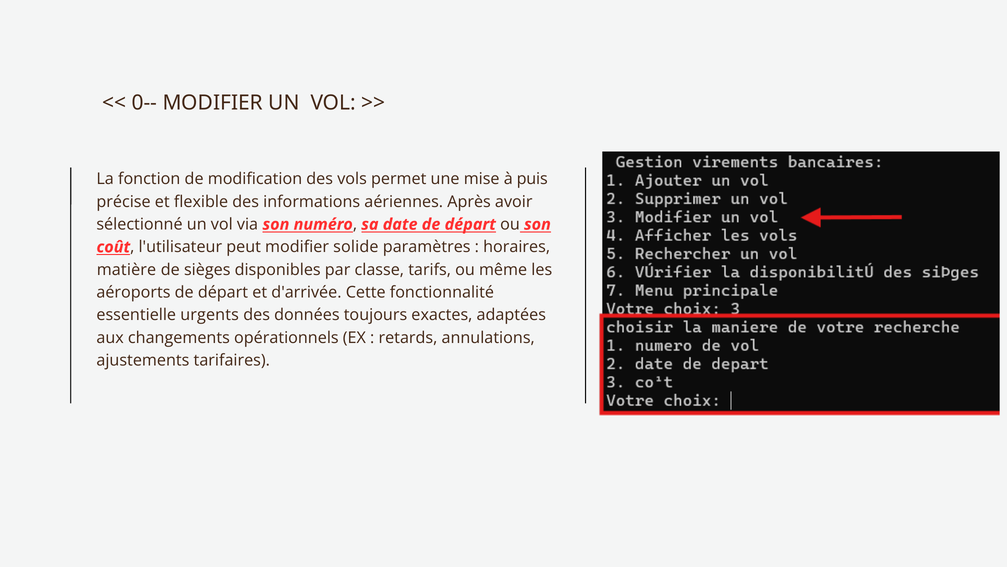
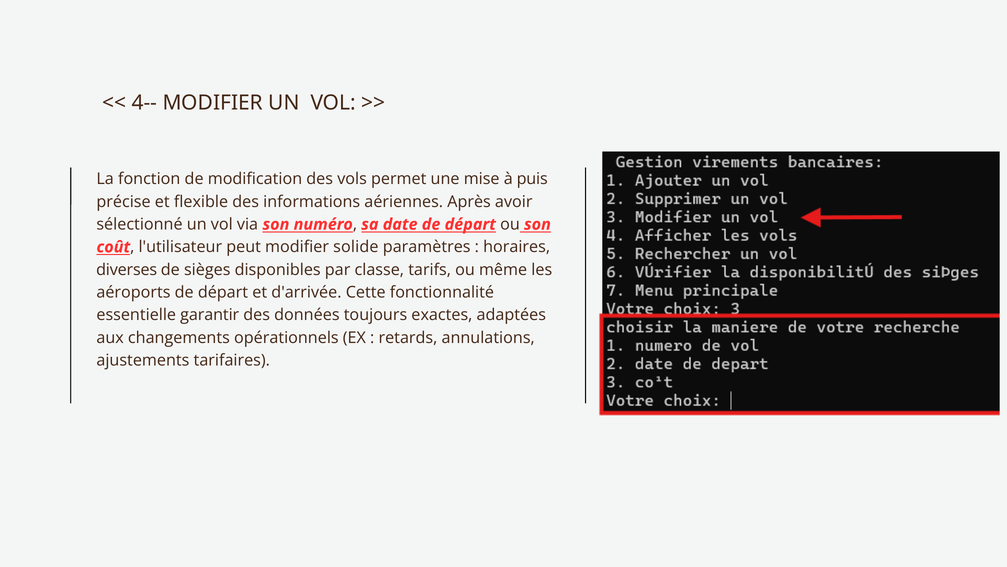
0--: 0-- -> 4--
matière: matière -> diverses
urgents: urgents -> garantir
